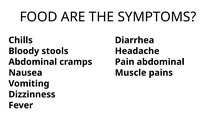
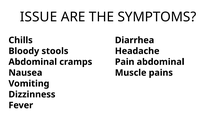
FOOD: FOOD -> ISSUE
